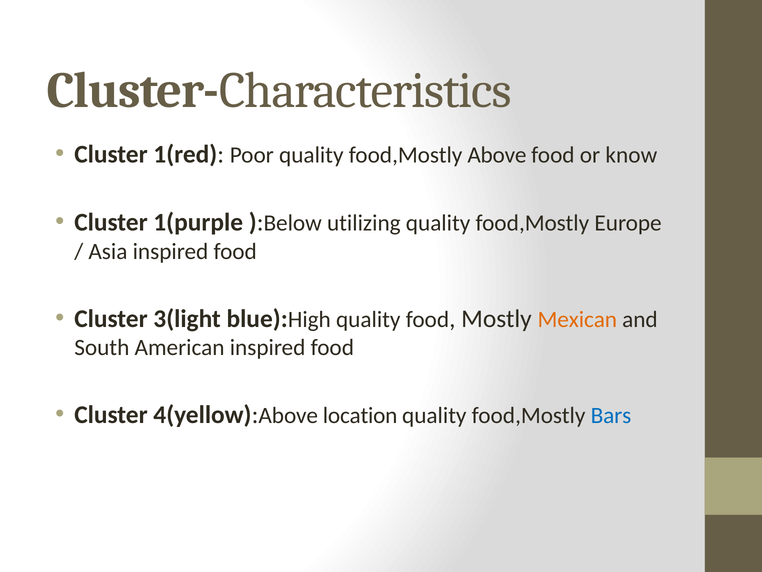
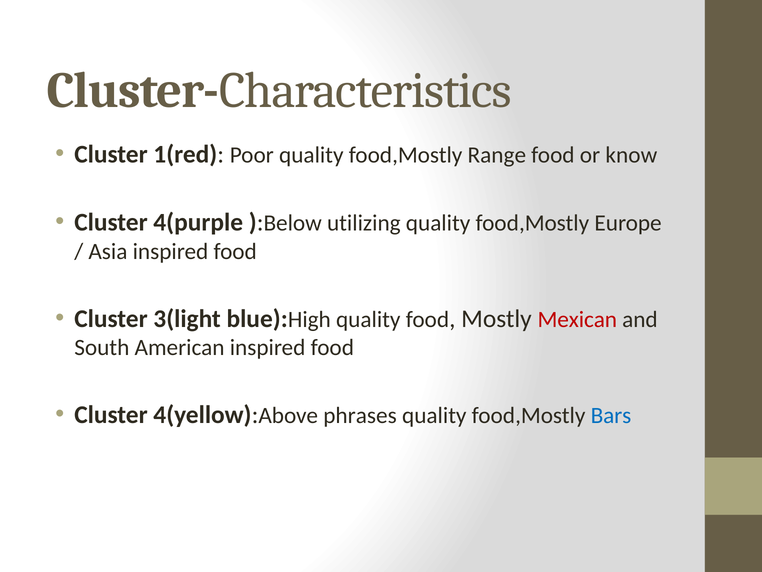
Above: Above -> Range
1(purple: 1(purple -> 4(purple
Mexican colour: orange -> red
location: location -> phrases
